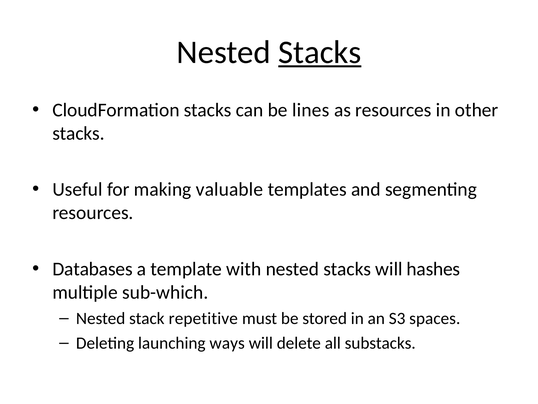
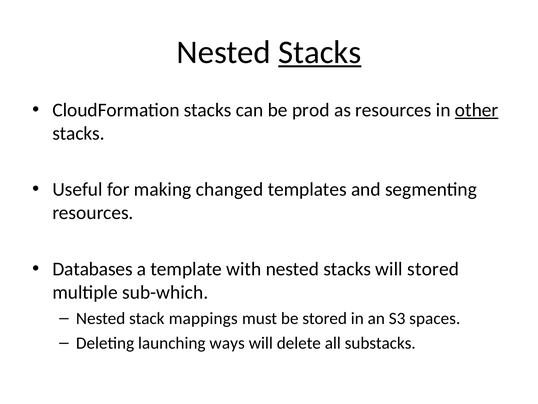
lines: lines -> prod
other underline: none -> present
valuable: valuable -> changed
will hashes: hashes -> stored
repetitive: repetitive -> mappings
